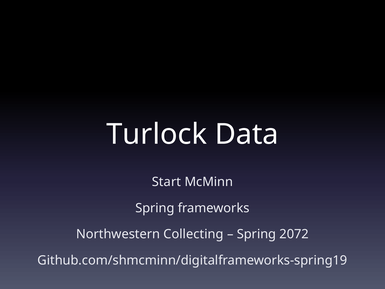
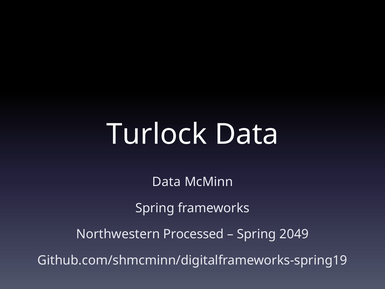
Start at (166, 182): Start -> Data
Collecting: Collecting -> Processed
2072: 2072 -> 2049
